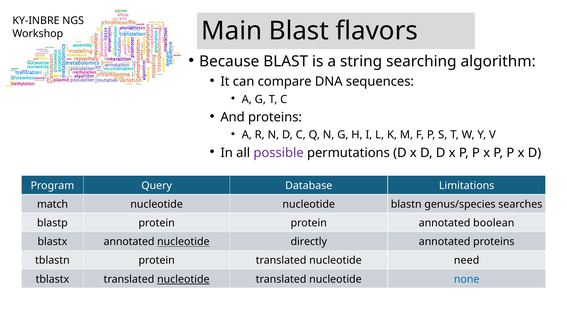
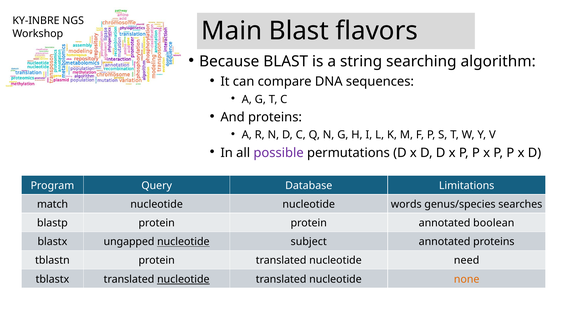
blastn: blastn -> words
blastx annotated: annotated -> ungapped
directly: directly -> subject
none colour: blue -> orange
